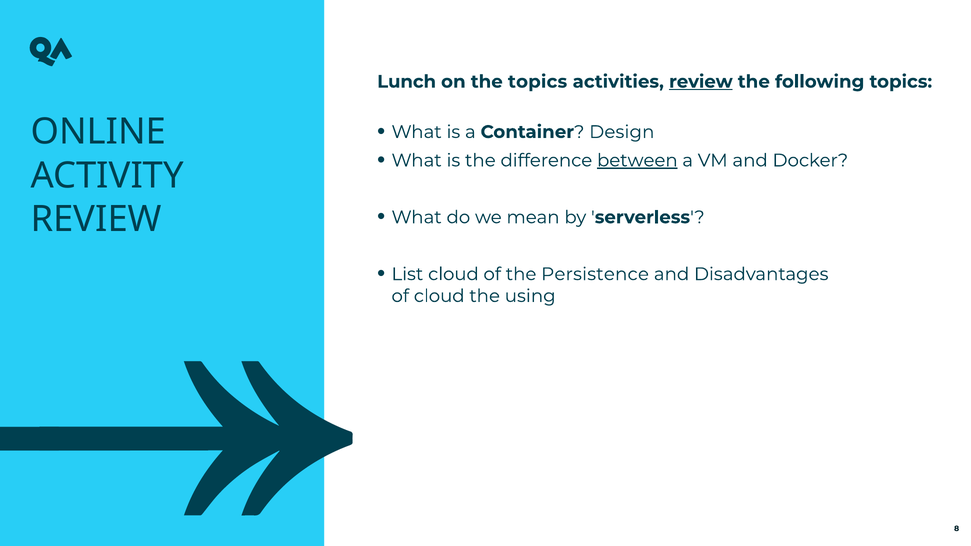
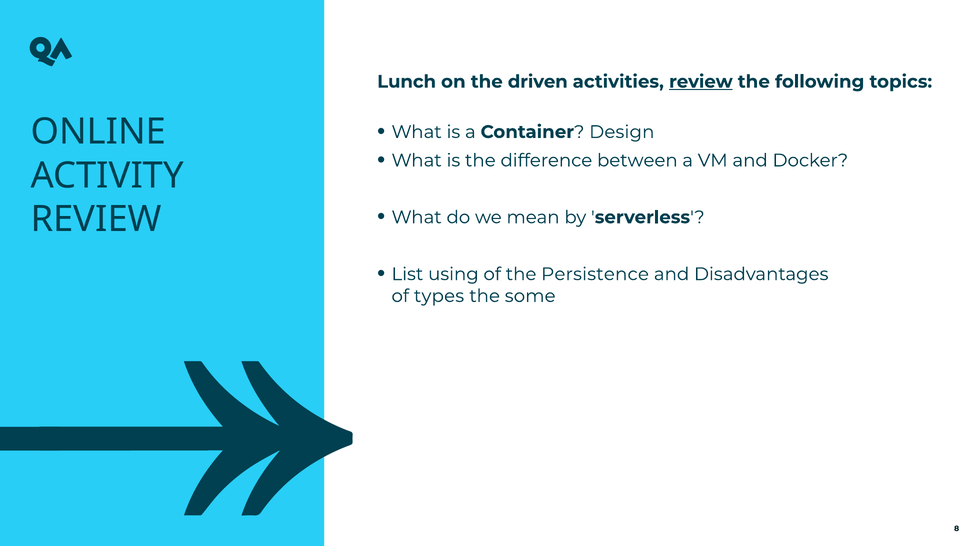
the topics: topics -> driven
between underline: present -> none
List cloud: cloud -> using
of cloud: cloud -> types
using: using -> some
